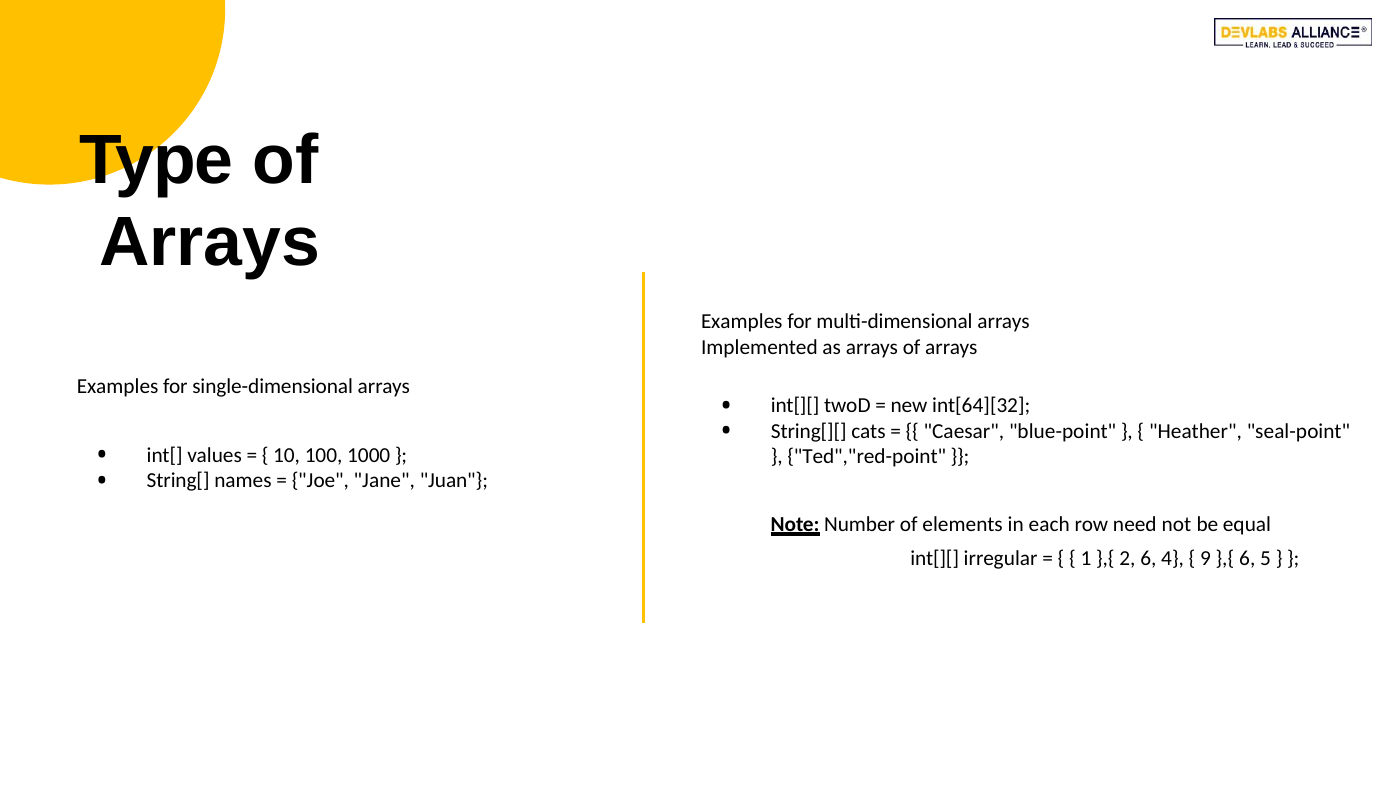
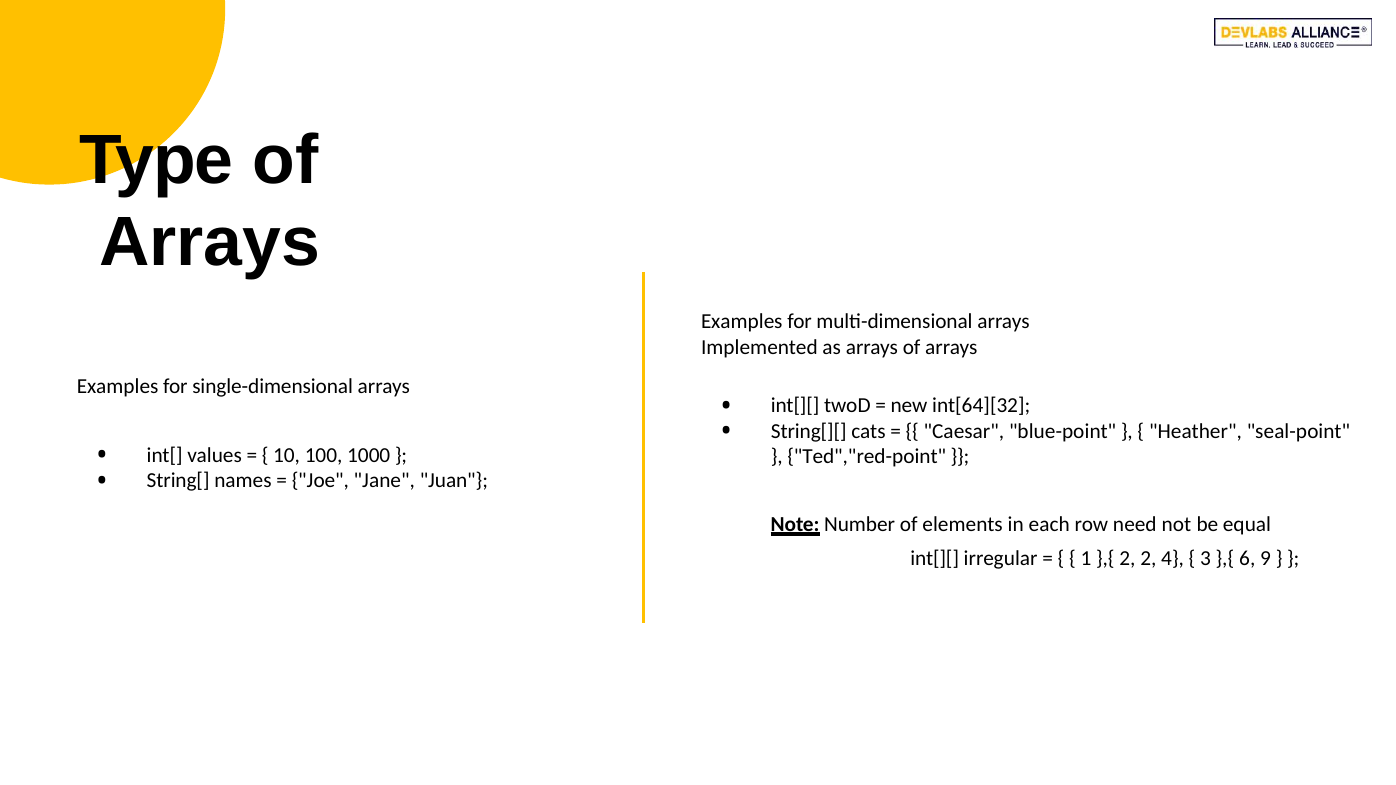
2 6: 6 -> 2
9: 9 -> 3
5: 5 -> 9
